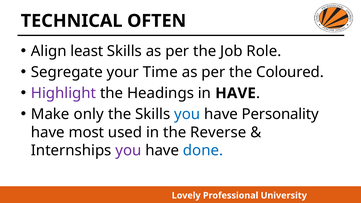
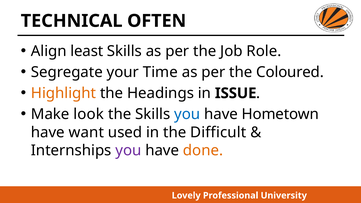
Highlight colour: purple -> orange
in HAVE: HAVE -> ISSUE
only: only -> look
Personality: Personality -> Hometown
most: most -> want
Reverse: Reverse -> Difficult
done colour: blue -> orange
